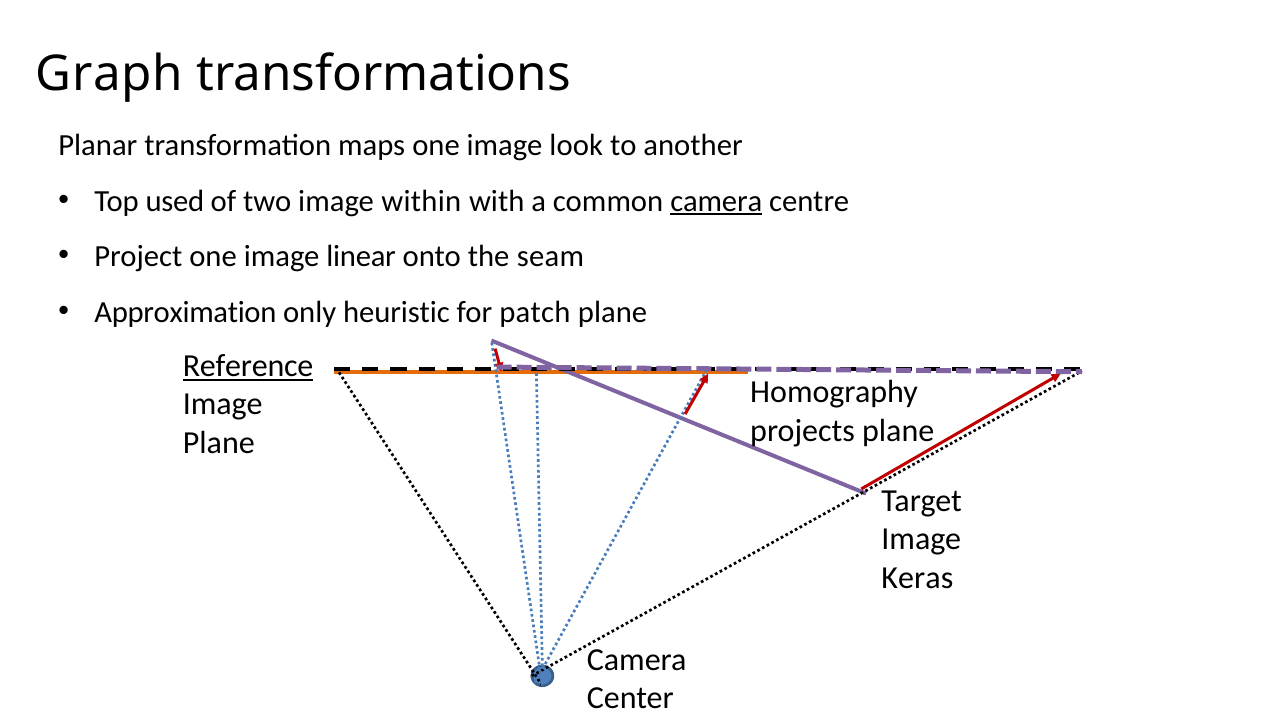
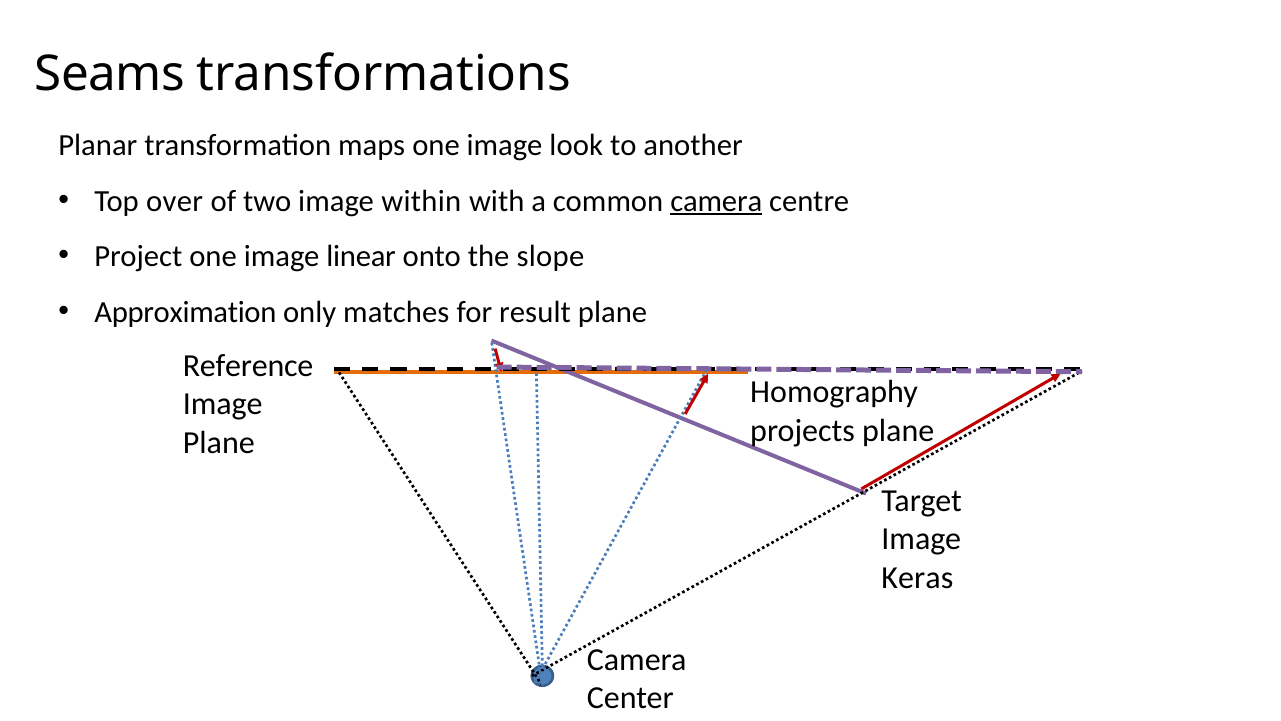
Graph: Graph -> Seams
used: used -> over
seam: seam -> slope
heuristic: heuristic -> matches
patch: patch -> result
Reference underline: present -> none
